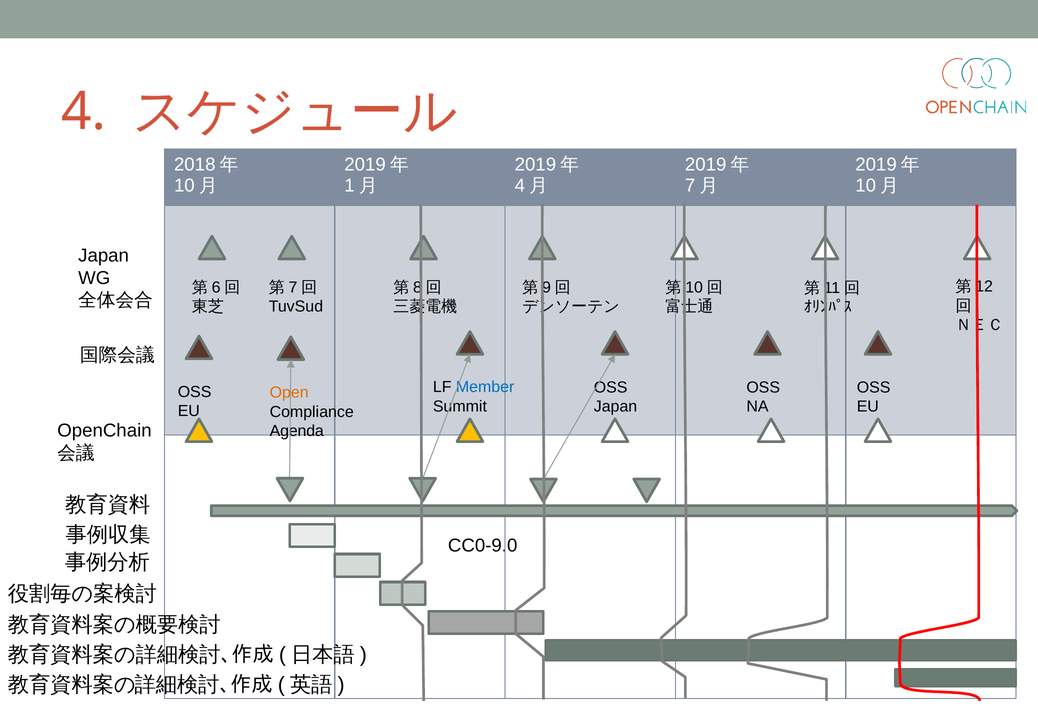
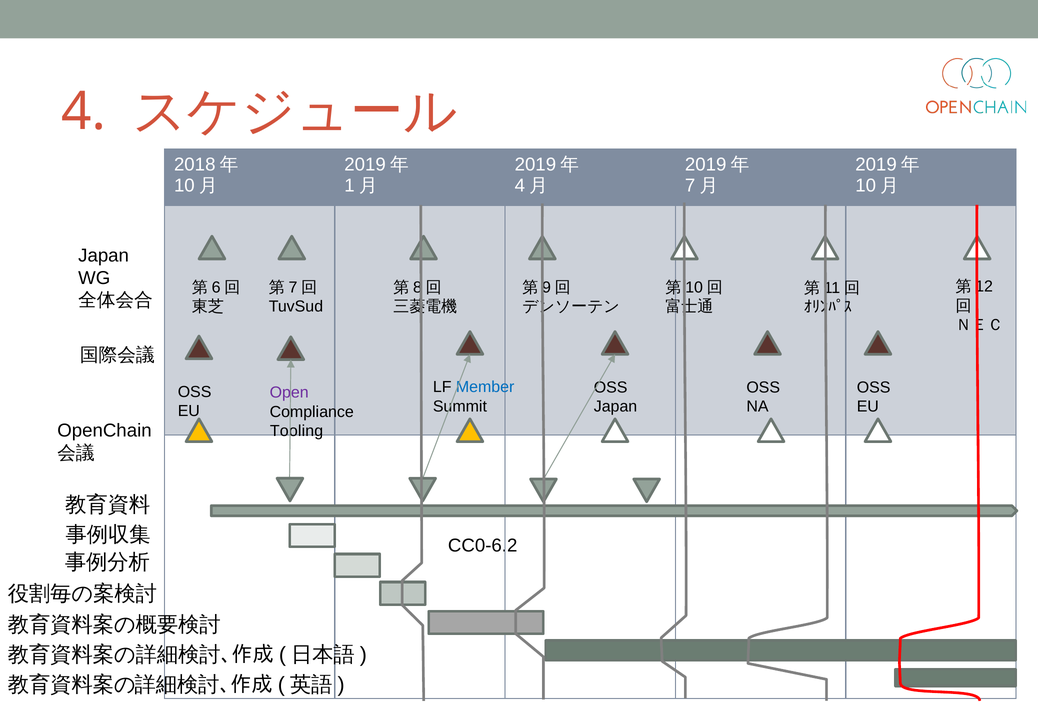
Open colour: orange -> purple
Agenda: Agenda -> Tooling
CC0-9.0: CC0-9.0 -> CC0-6.2
